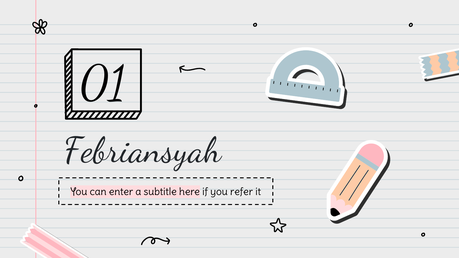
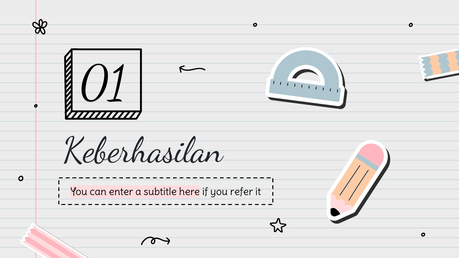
Febriansyah: Febriansyah -> Keberhasilan
